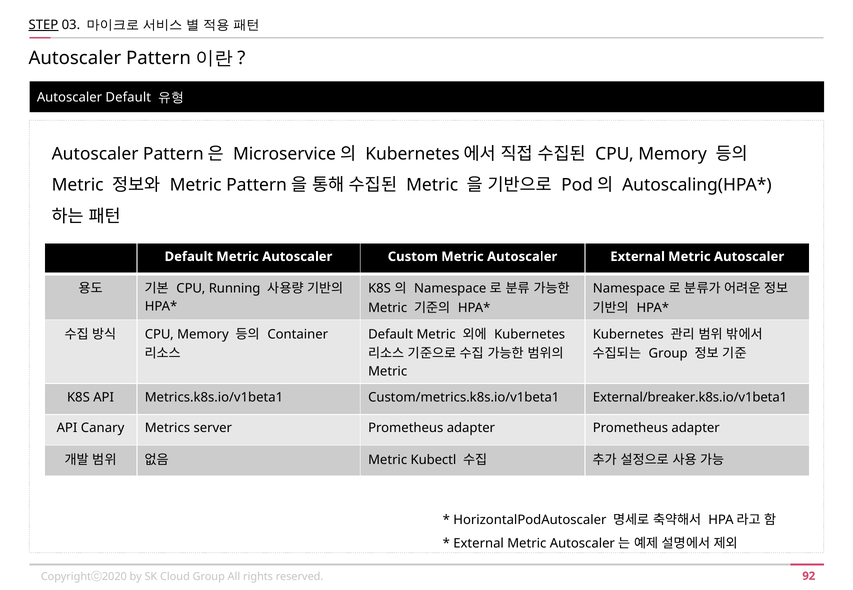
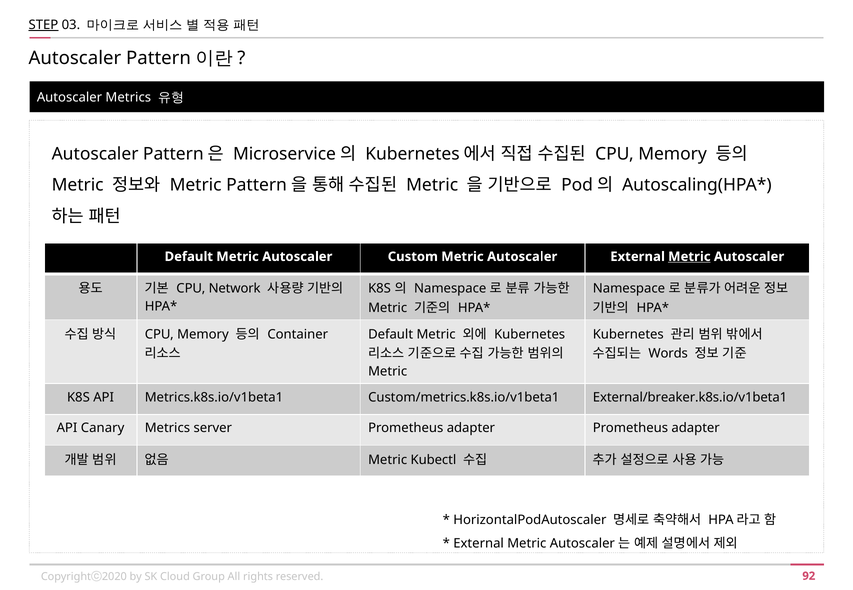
Autoscaler Default: Default -> Metrics
Metric at (689, 257) underline: none -> present
Running: Running -> Network
Group at (668, 354): Group -> Words
